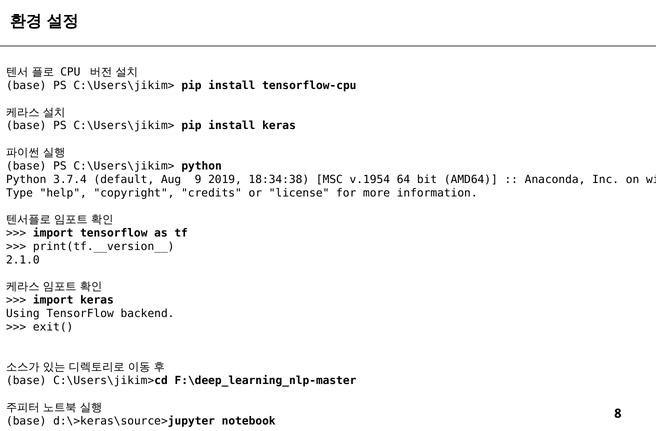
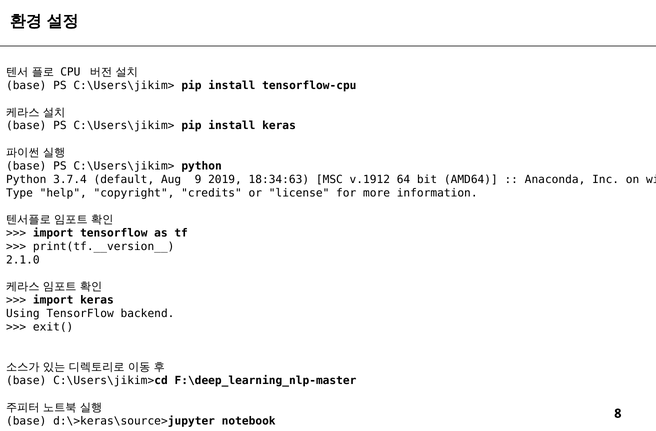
18:34:38: 18:34:38 -> 18:34:63
v.1954: v.1954 -> v.1912
